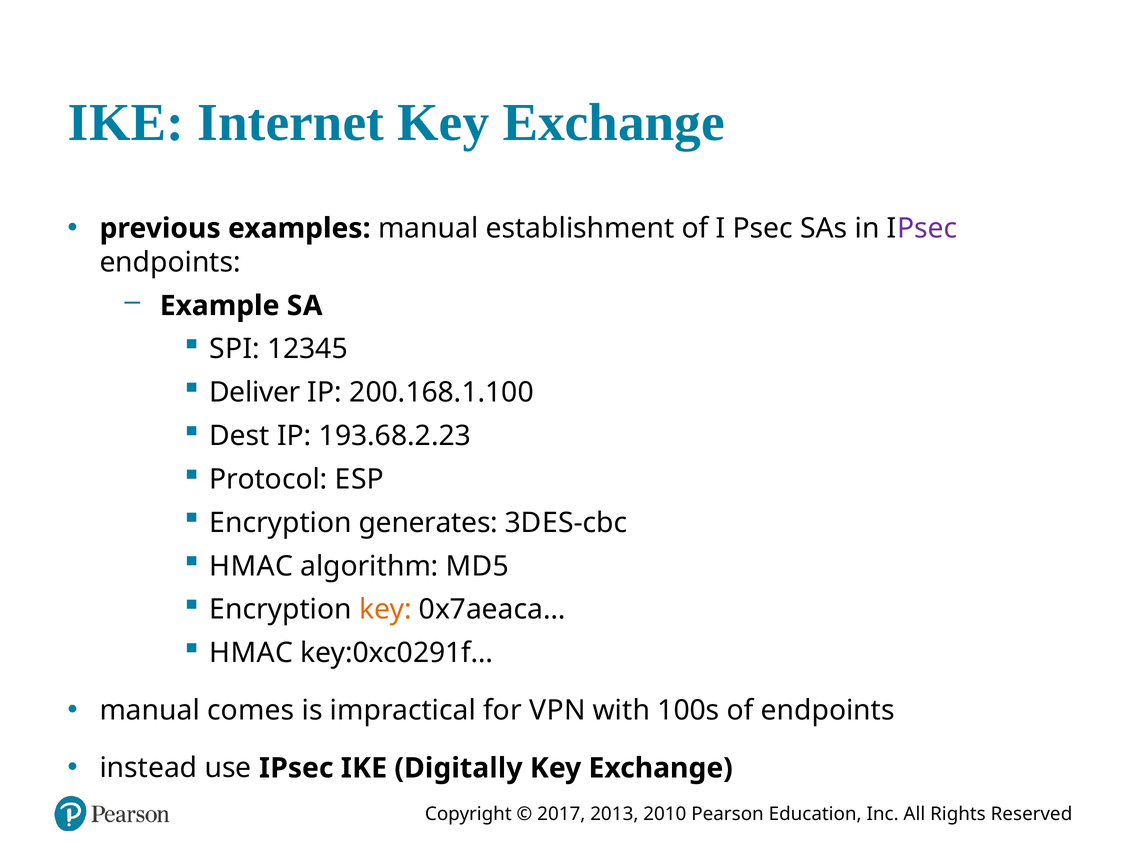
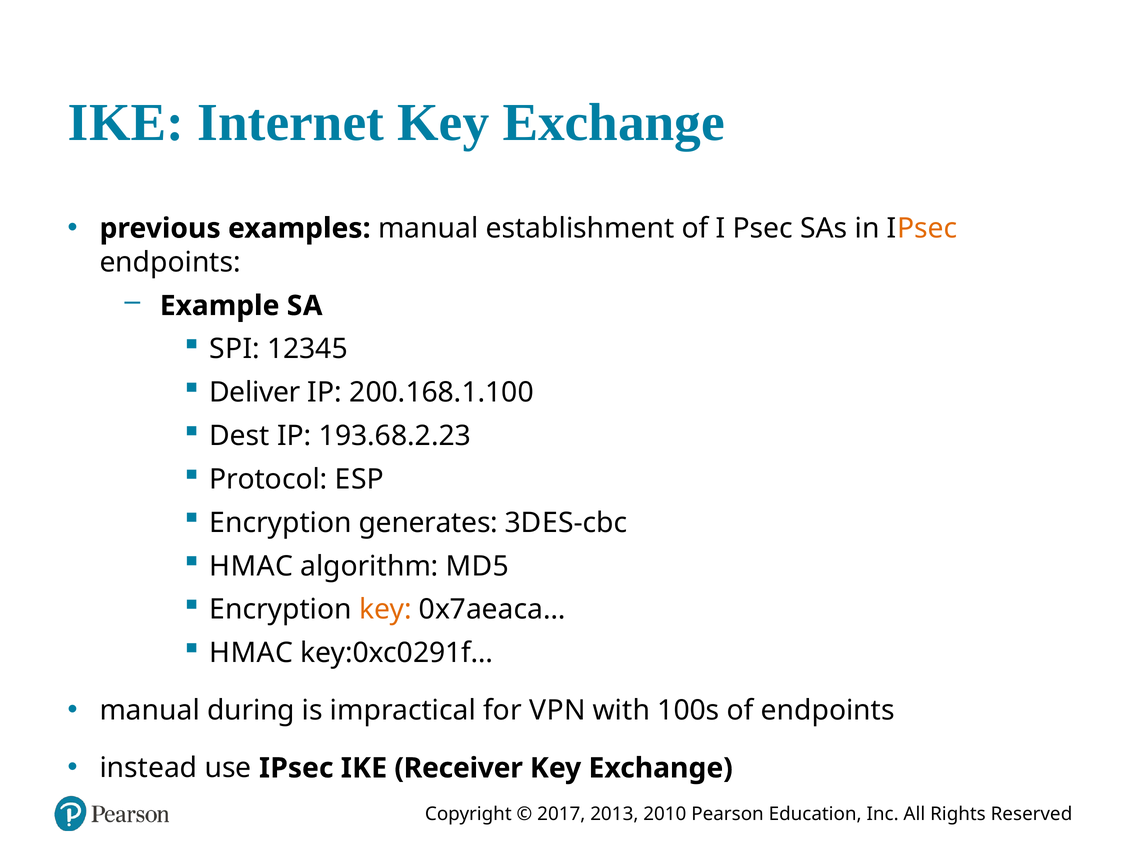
Psec at (927, 228) colour: purple -> orange
comes: comes -> during
Digitally: Digitally -> Receiver
